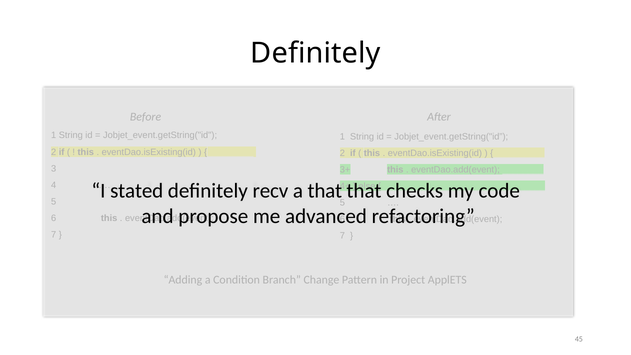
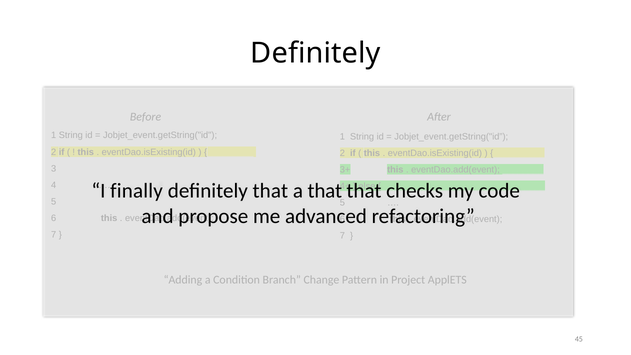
stated: stated -> finally
definitely recv: recv -> that
